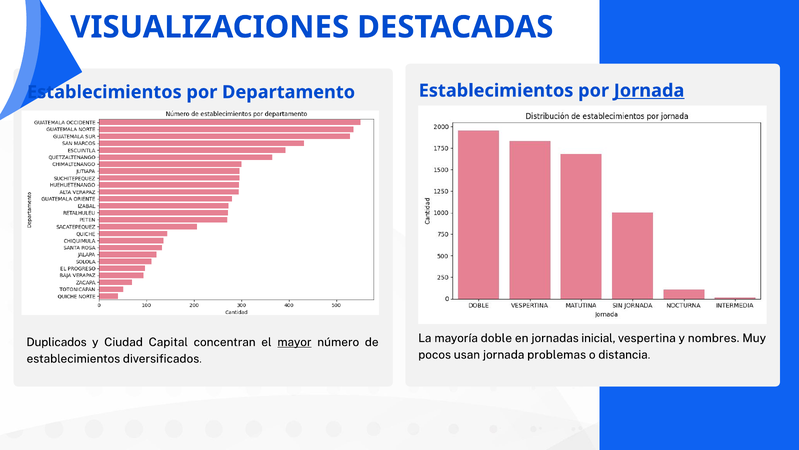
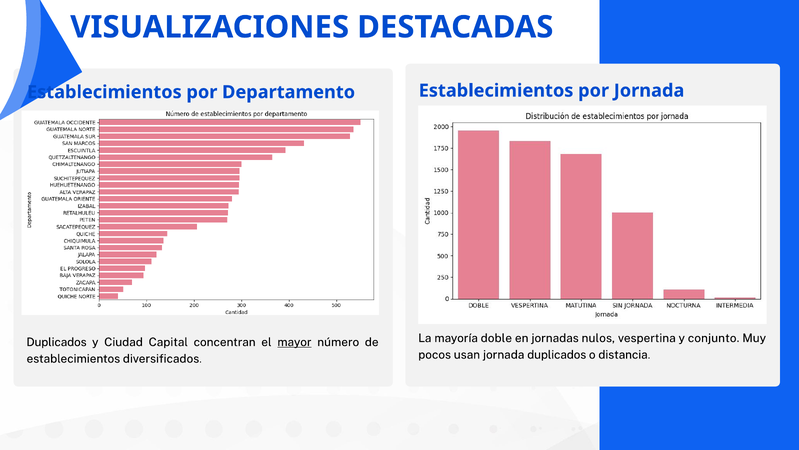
Jornada at (649, 91) underline: present -> none
inicial: inicial -> nulos
nombres: nombres -> conjunto
jornada problemas: problemas -> duplicados
